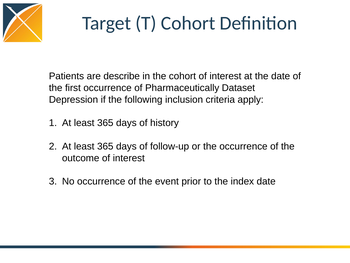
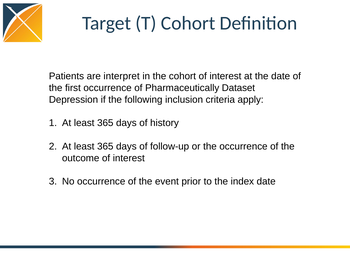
describe: describe -> interpret
